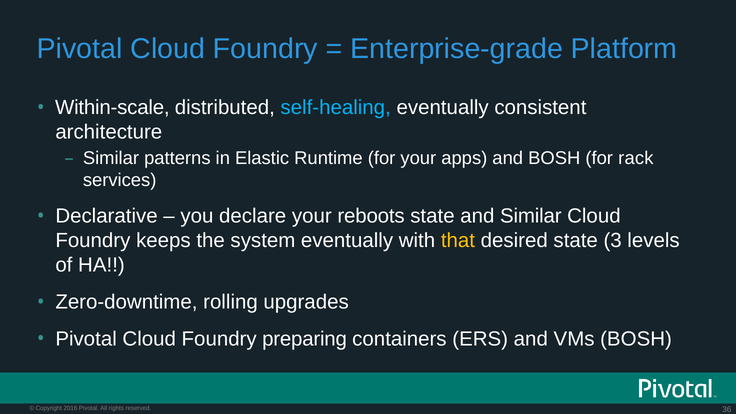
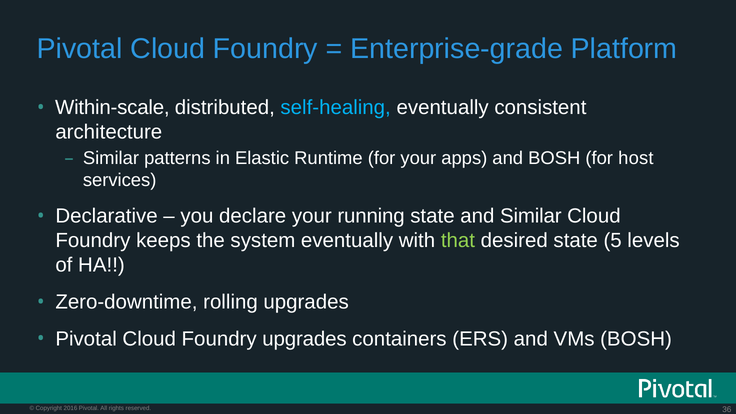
rack: rack -> host
reboots: reboots -> running
that colour: yellow -> light green
3: 3 -> 5
Foundry preparing: preparing -> upgrades
